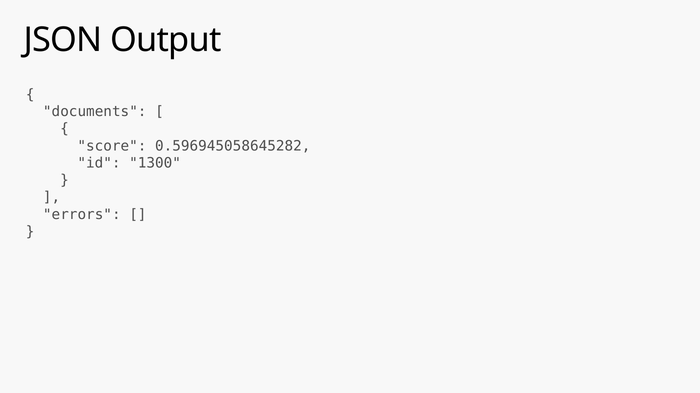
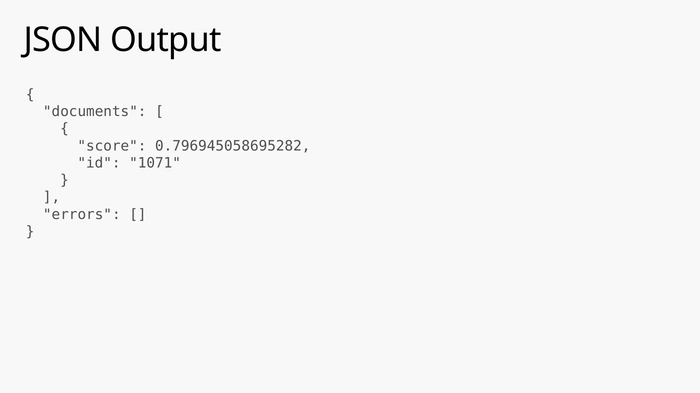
0.596945058645282: 0.596945058645282 -> 0.796945058695282
1300: 1300 -> 1071
